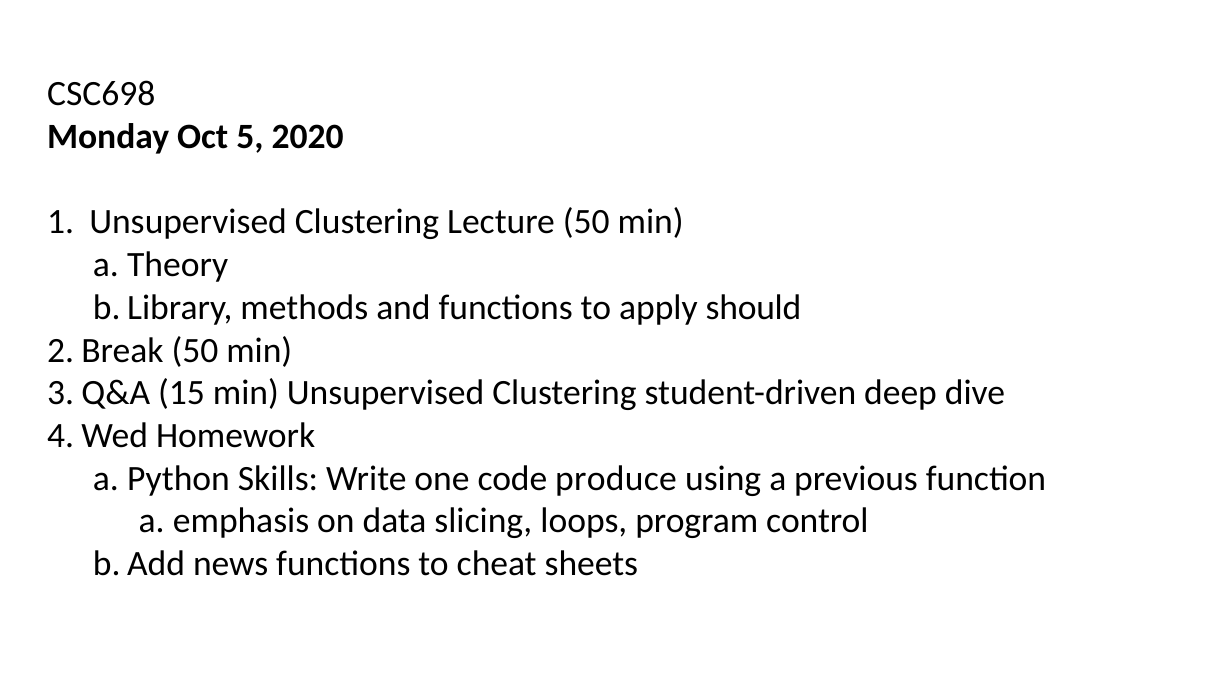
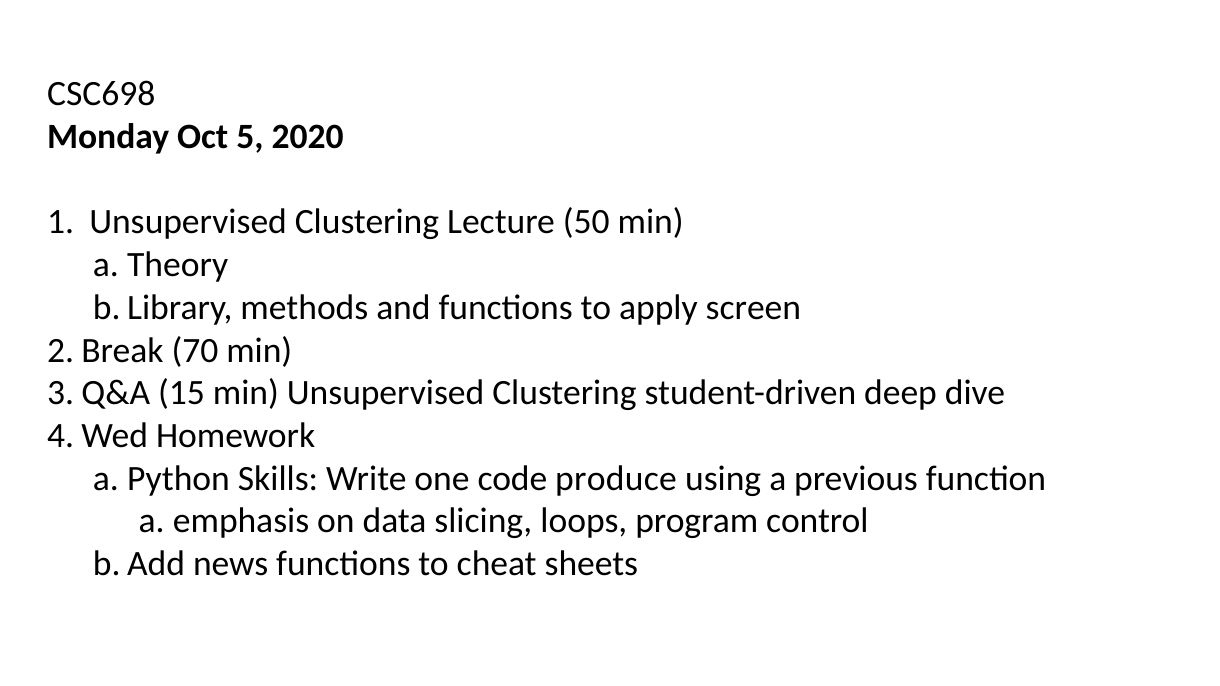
should: should -> screen
50 at (195, 350): 50 -> 70
